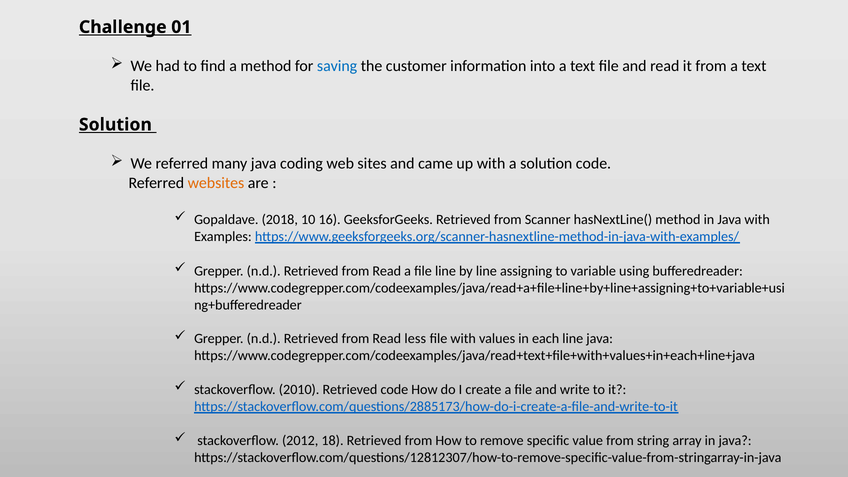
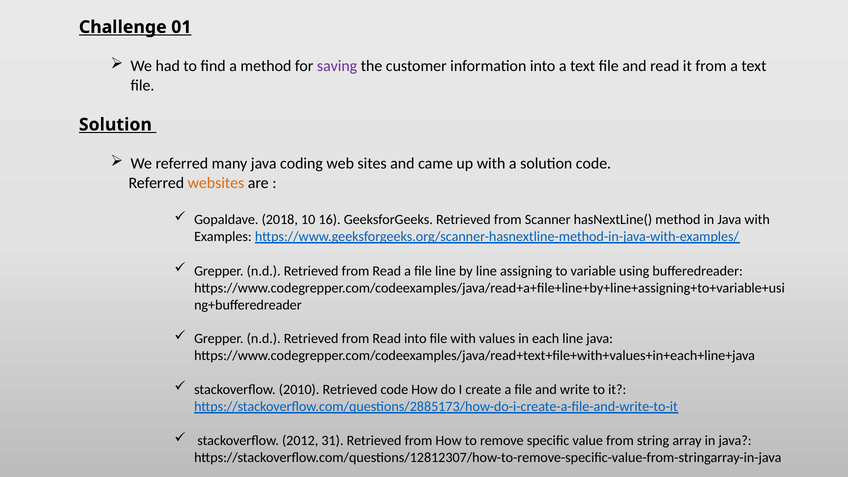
saving colour: blue -> purple
Read less: less -> into
18: 18 -> 31
